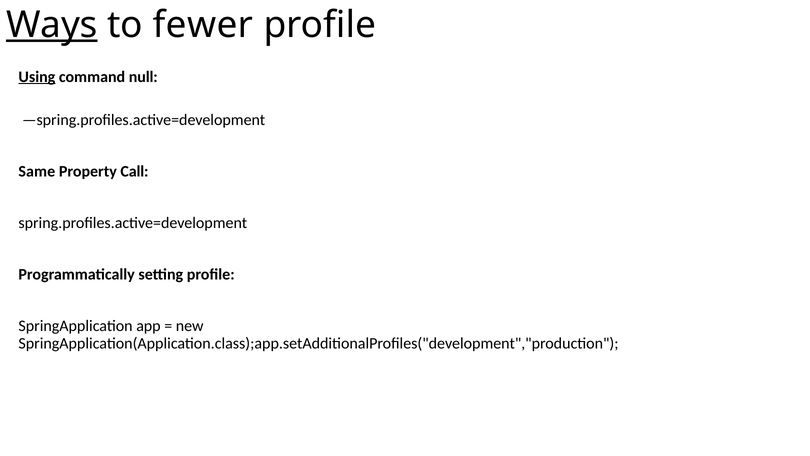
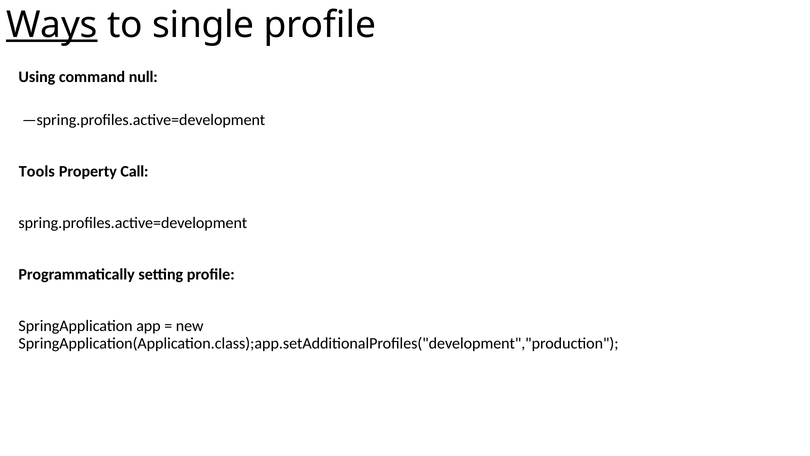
fewer: fewer -> single
Using underline: present -> none
Same: Same -> Tools
